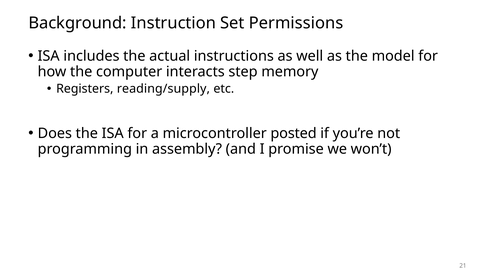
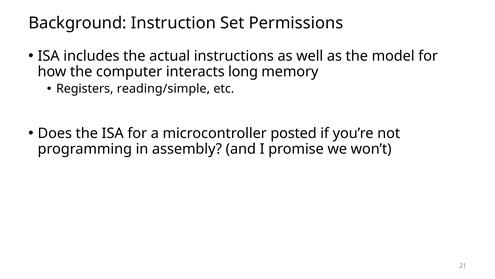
step: step -> long
reading/supply: reading/supply -> reading/simple
